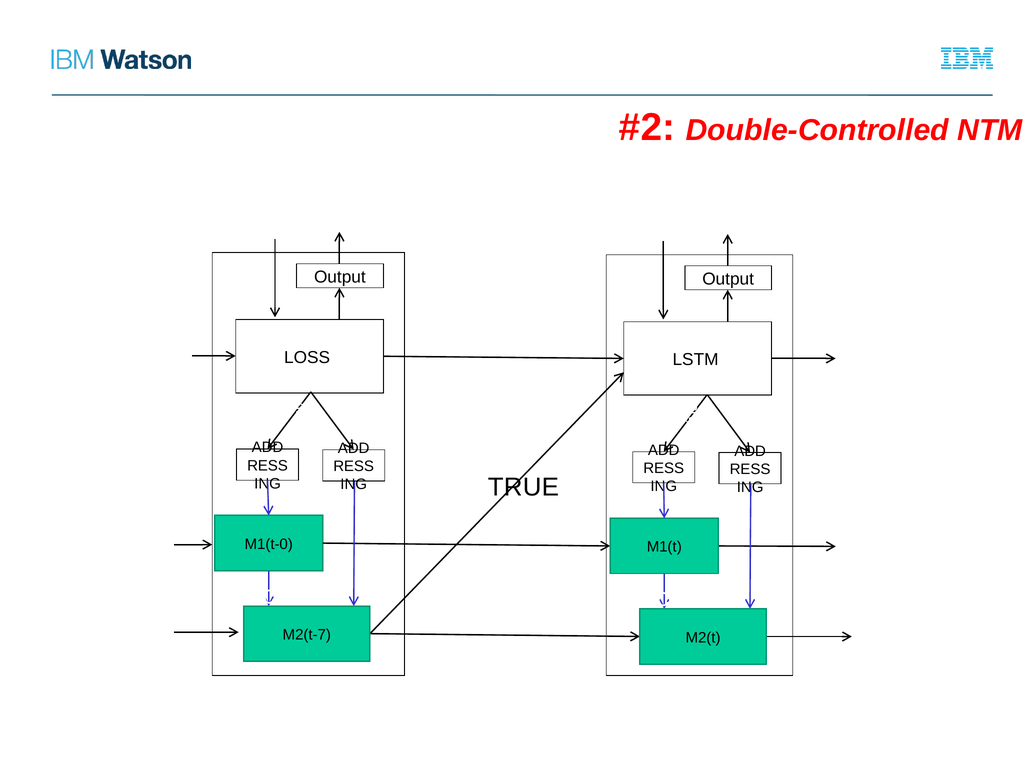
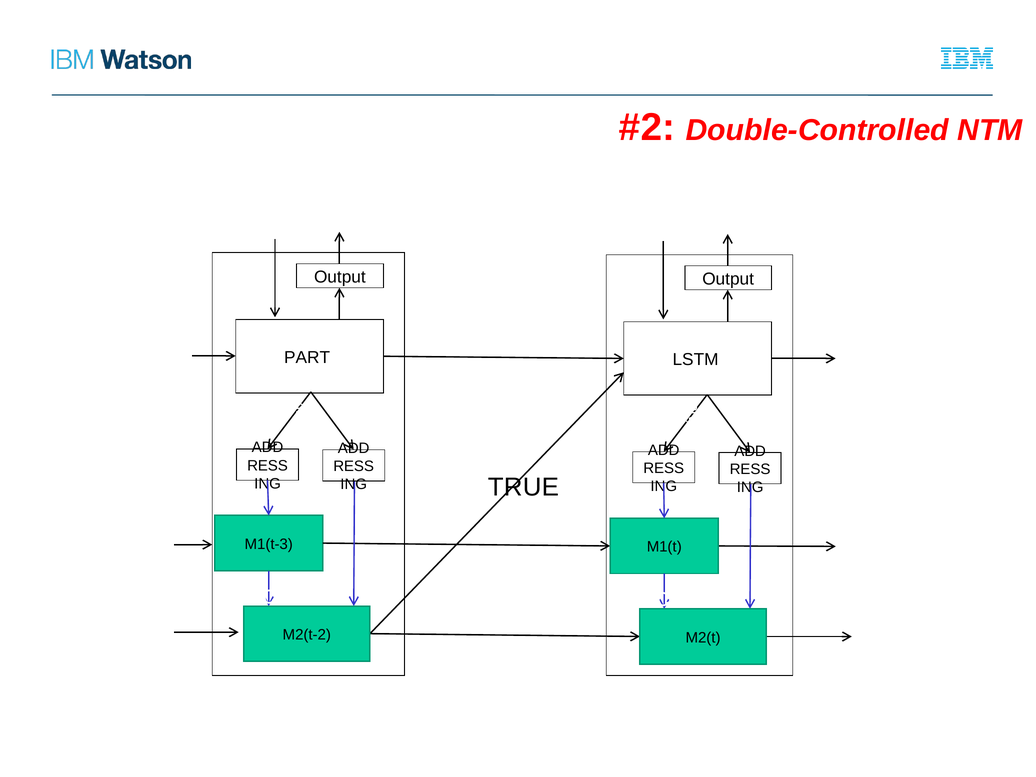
LOSS: LOSS -> PART
M1(t-0: M1(t-0 -> M1(t-3
M2(t-7: M2(t-7 -> M2(t-2
